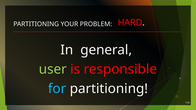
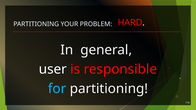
user colour: light green -> white
